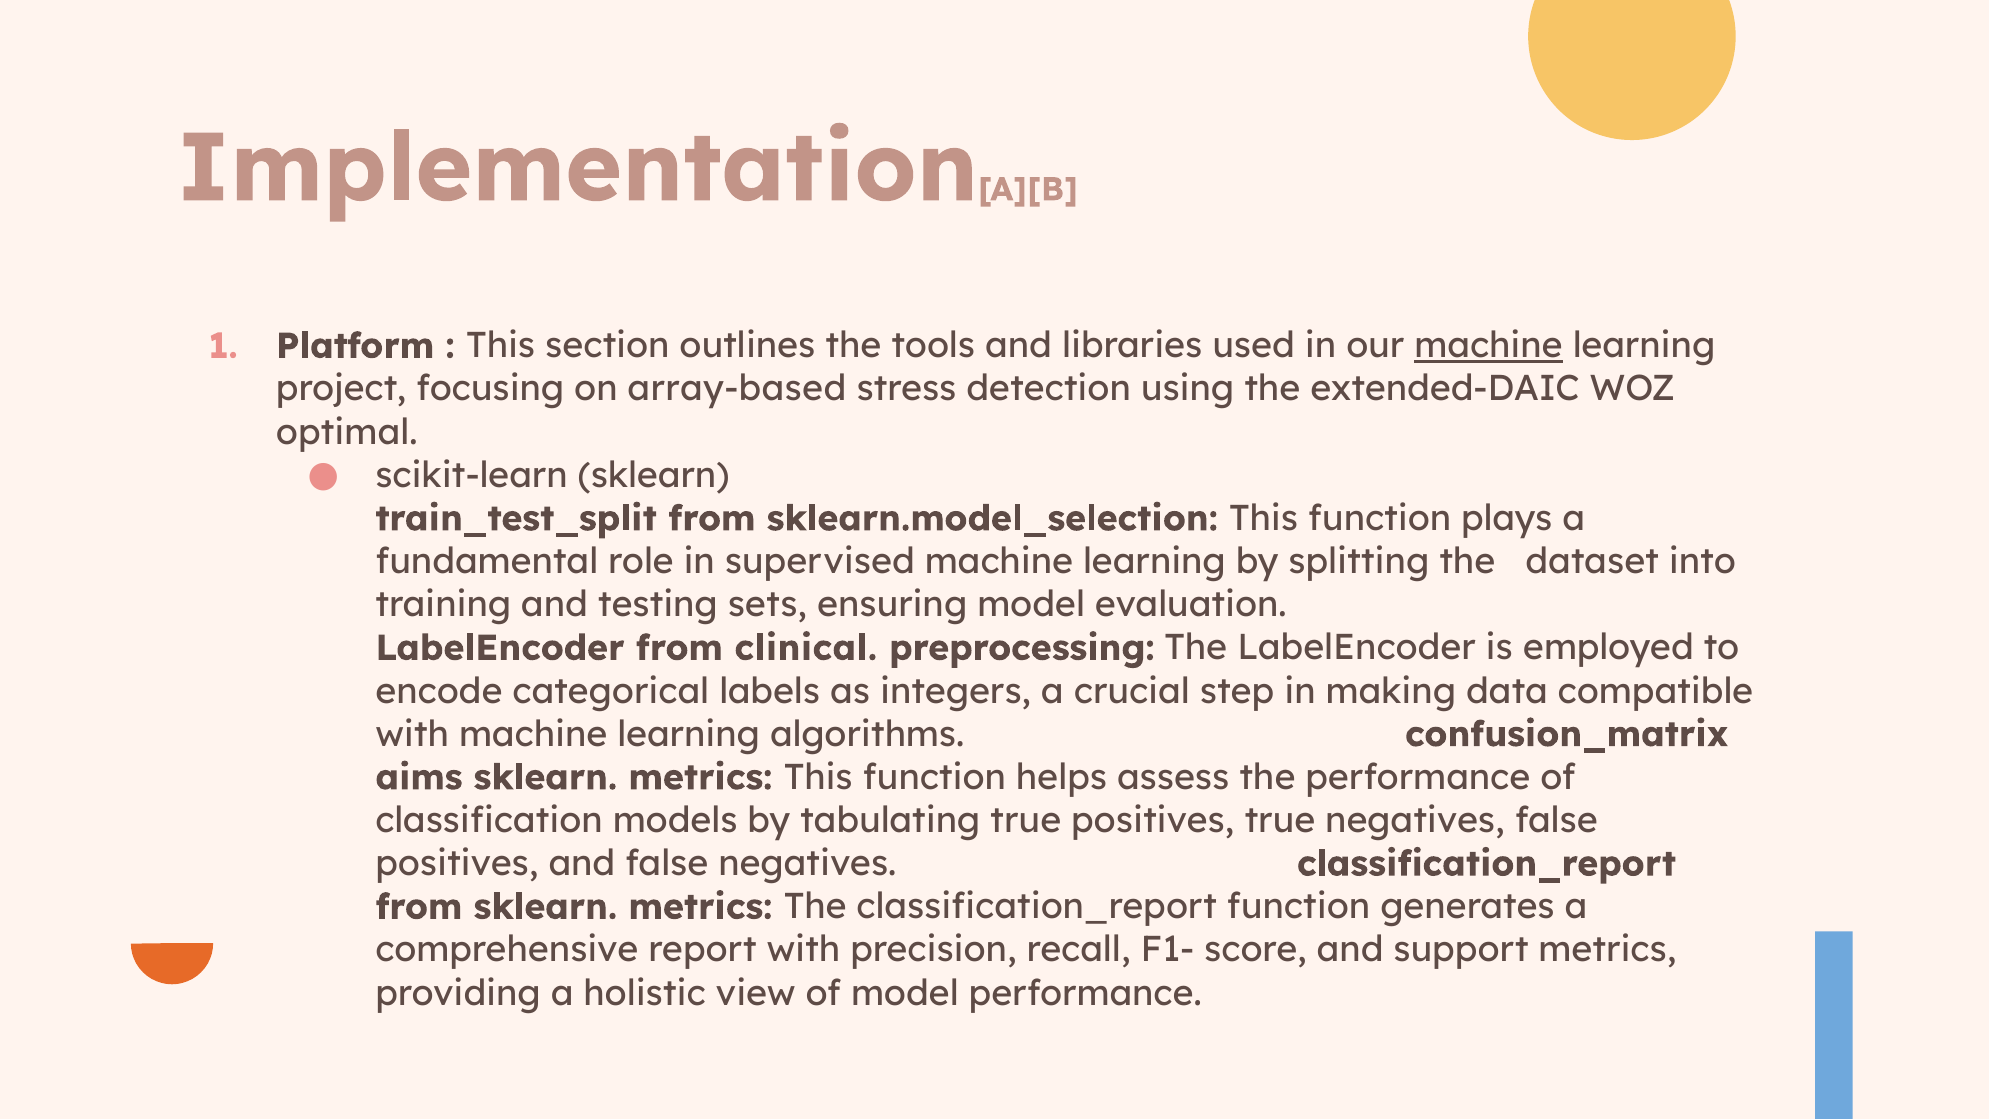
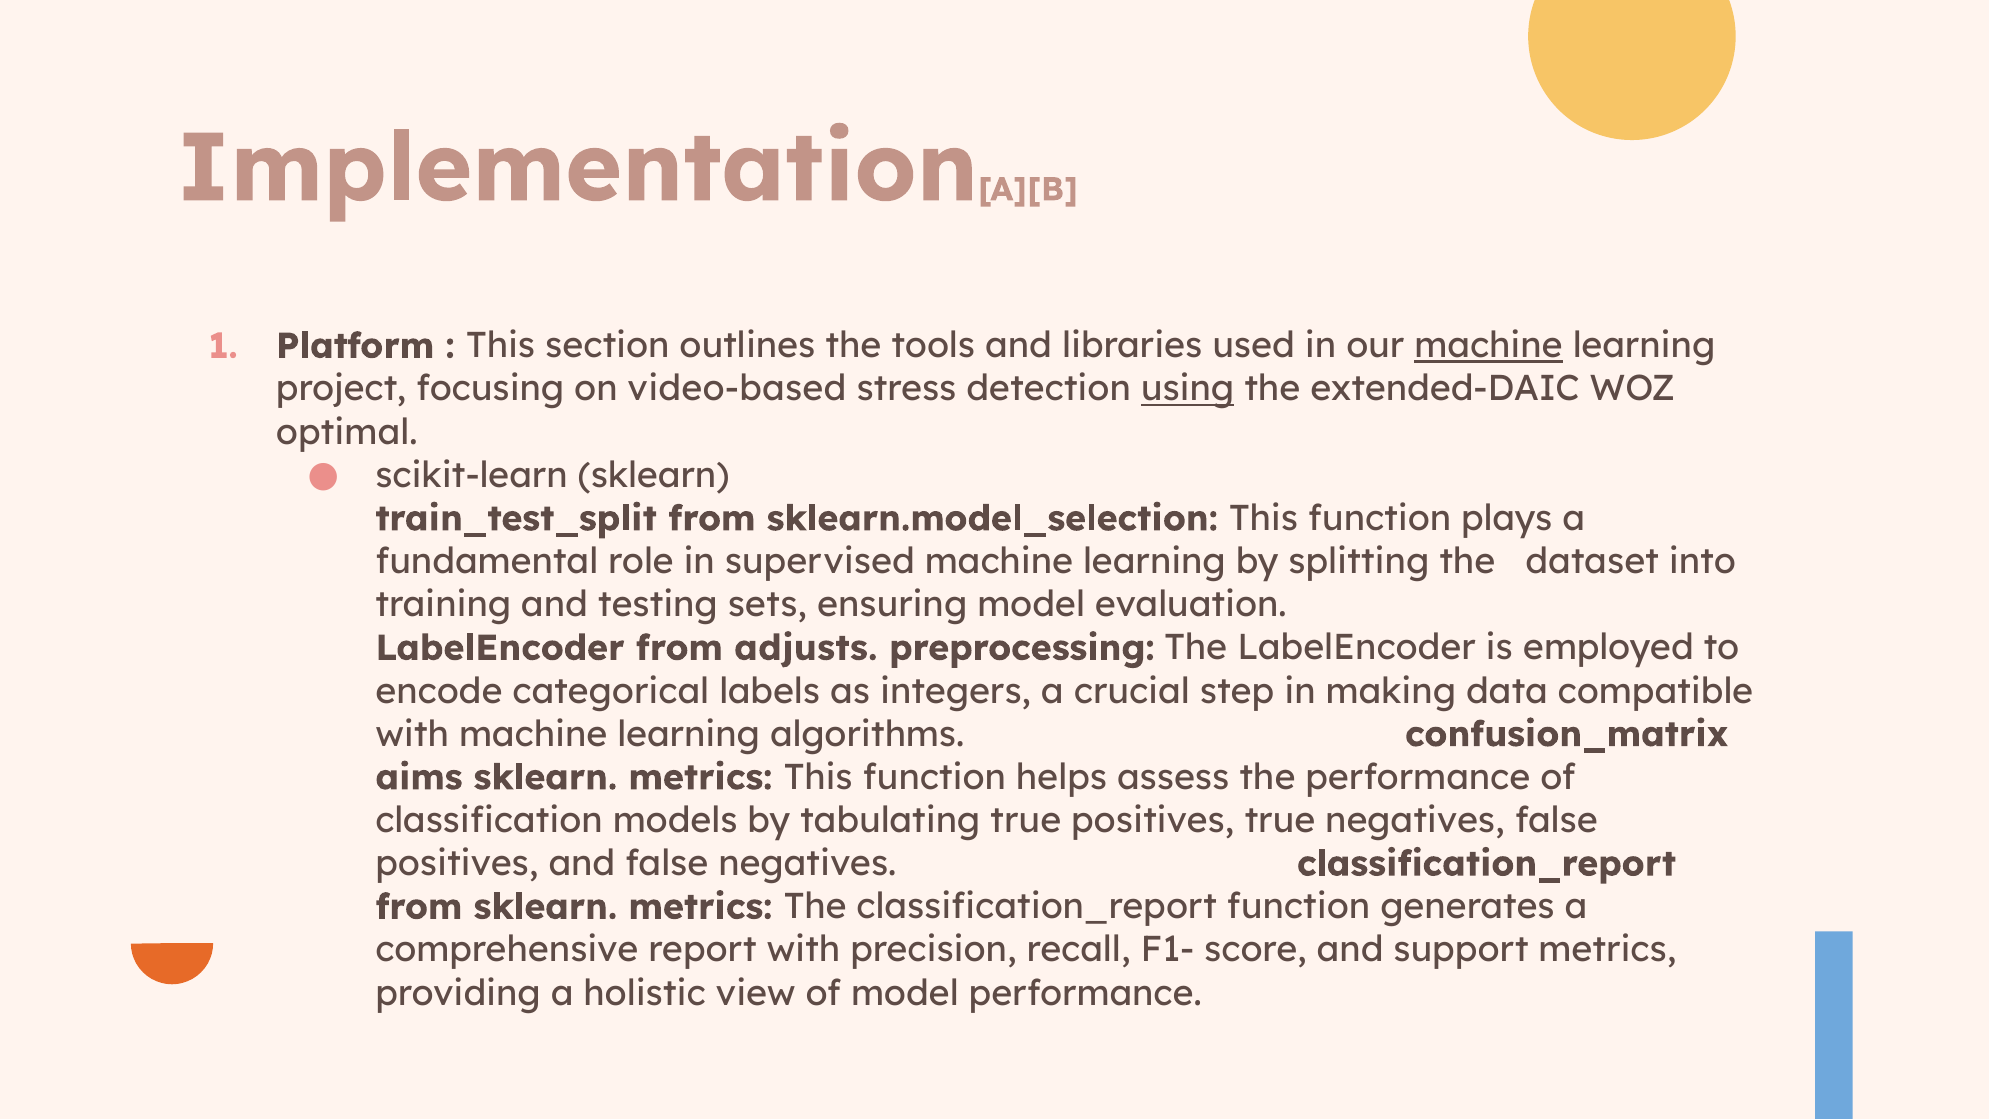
array-based: array-based -> video-based
using underline: none -> present
clinical: clinical -> adjusts
